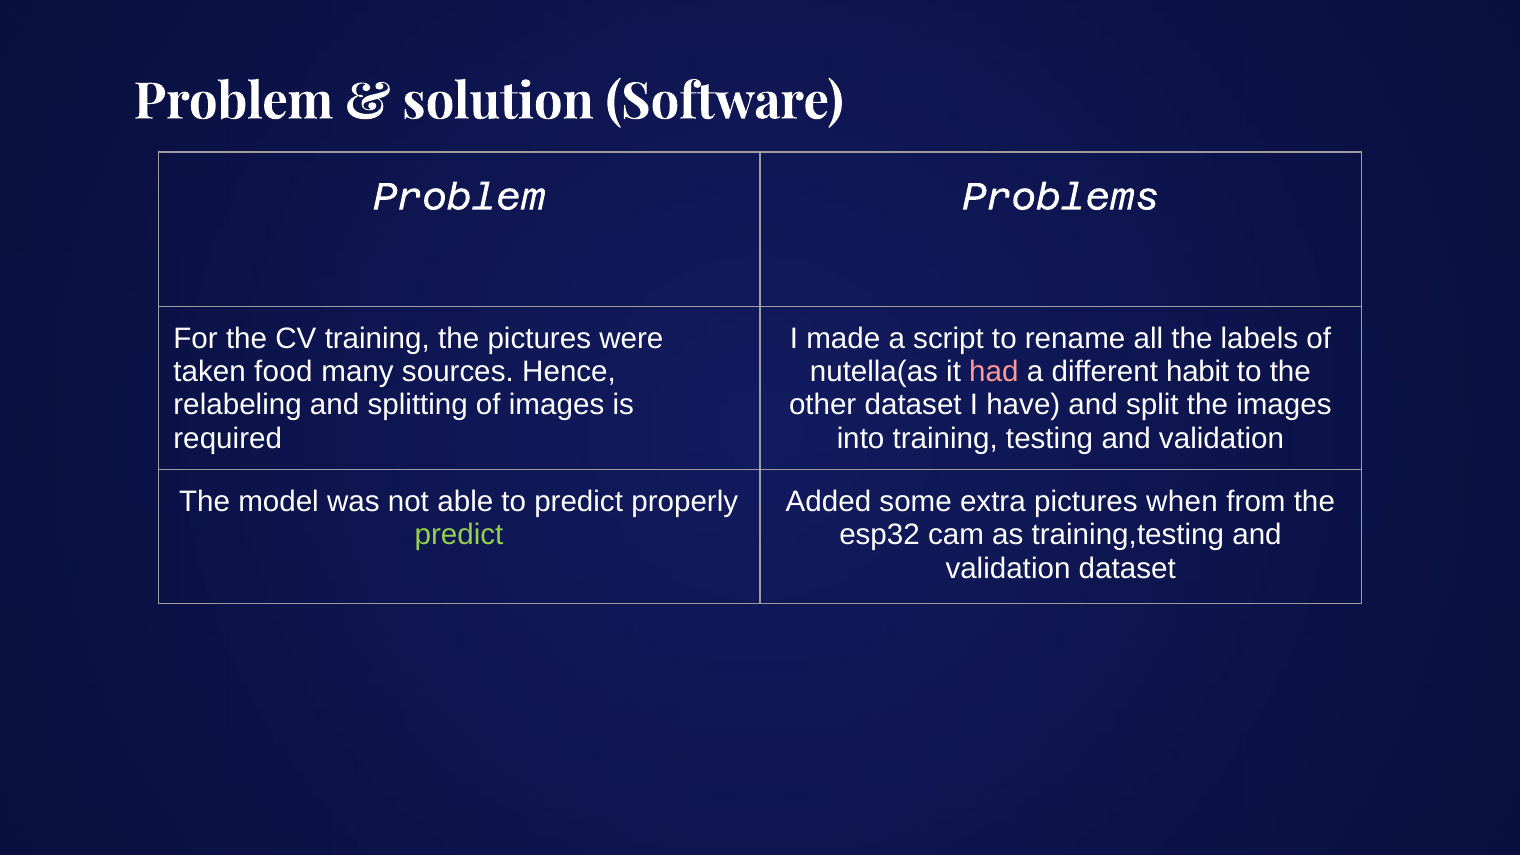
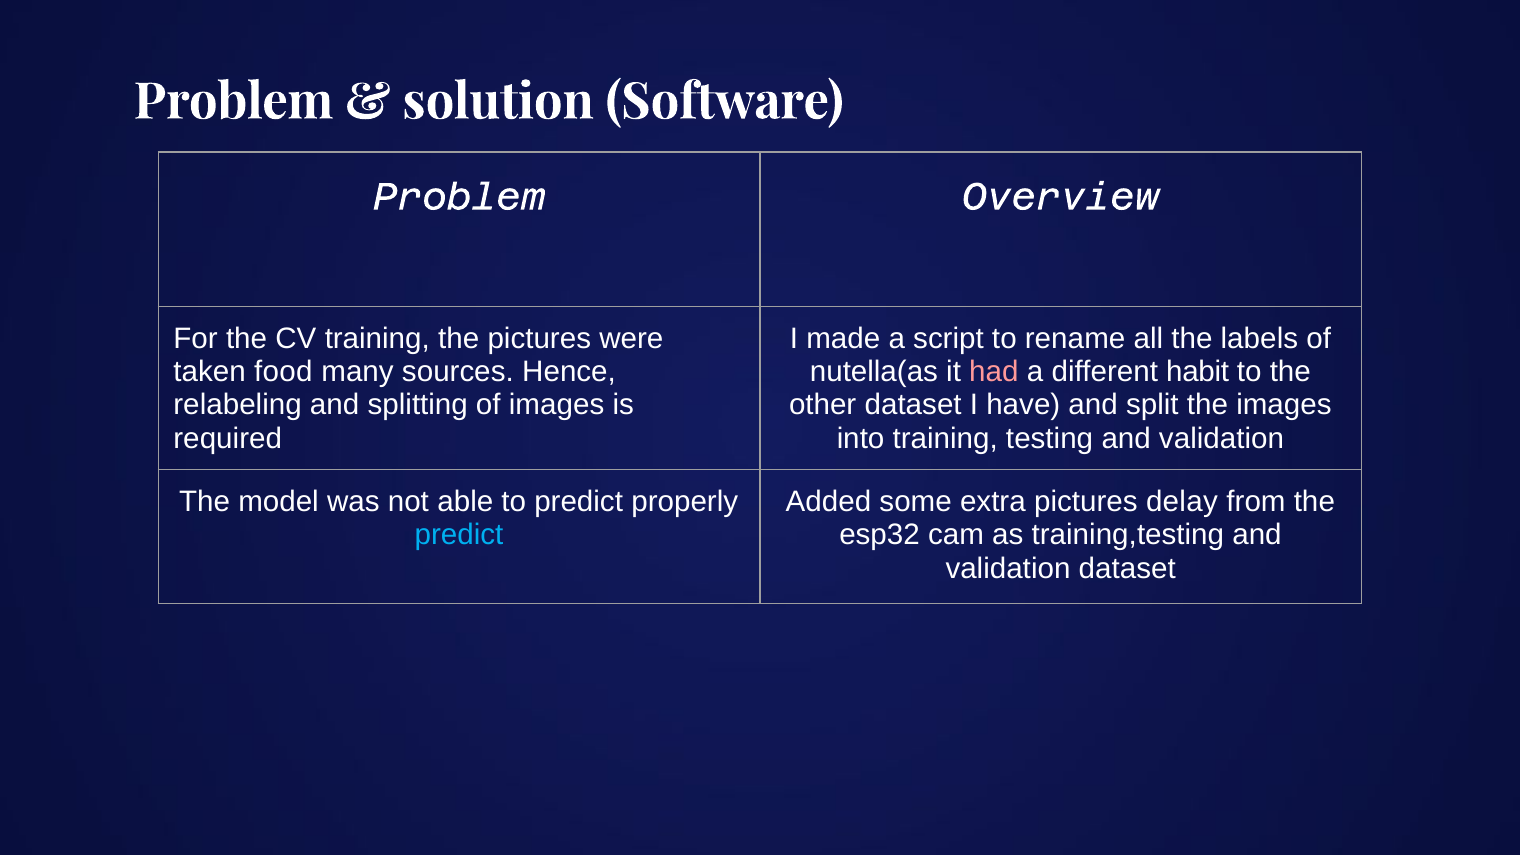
Problems: Problems -> Overview
when: when -> delay
predict at (459, 535) colour: light green -> light blue
